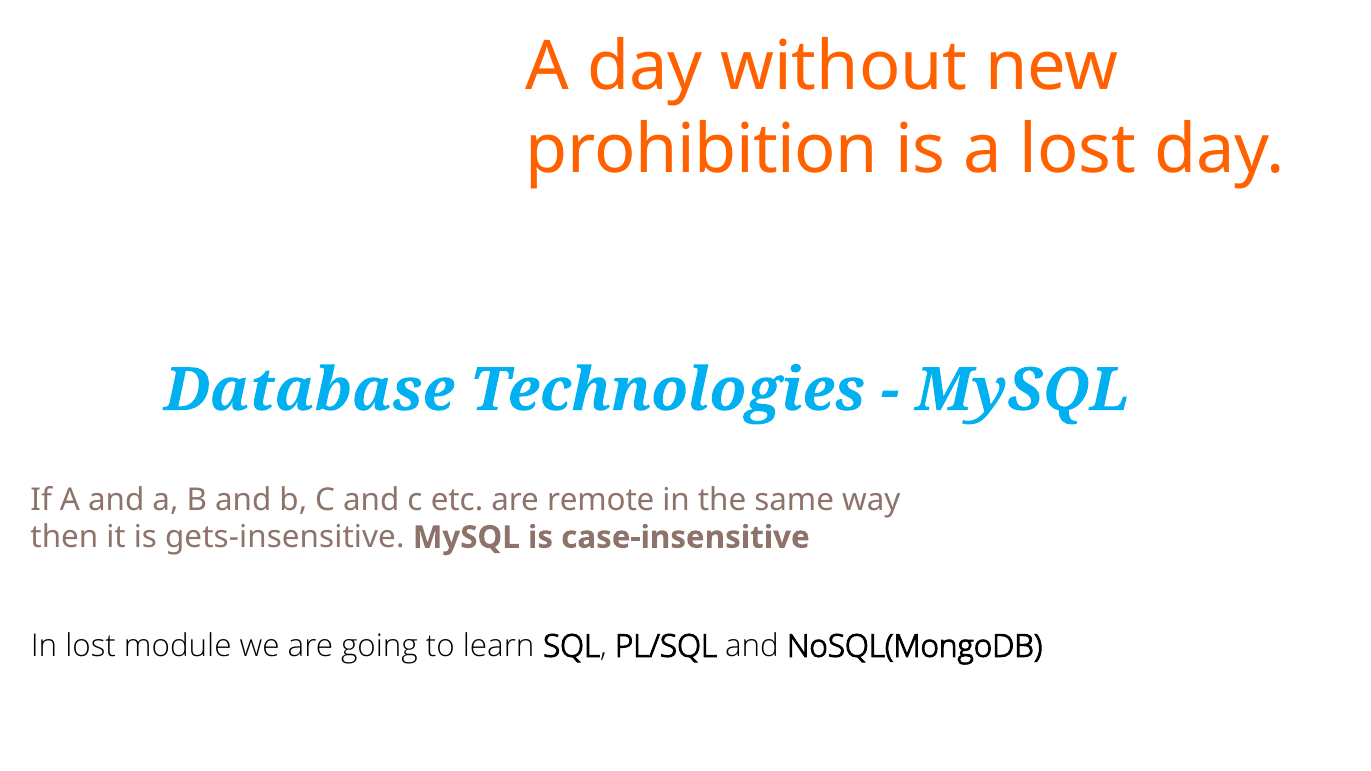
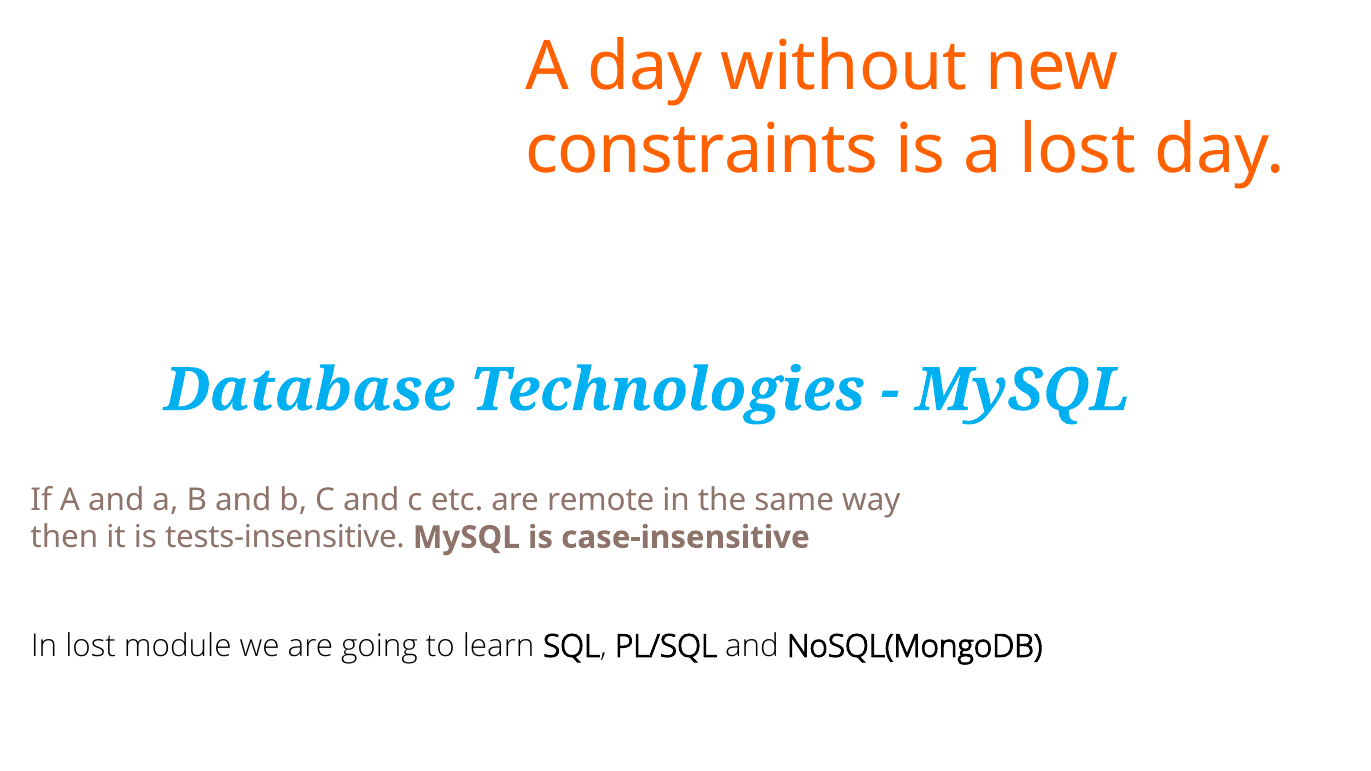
prohibition: prohibition -> constraints
gets-insensitive: gets-insensitive -> tests-insensitive
